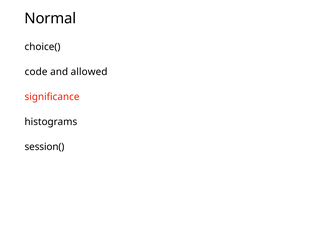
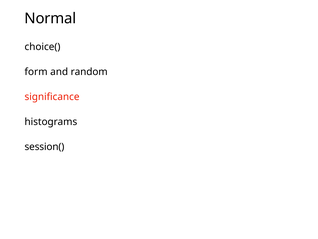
code: code -> form
allowed: allowed -> random
